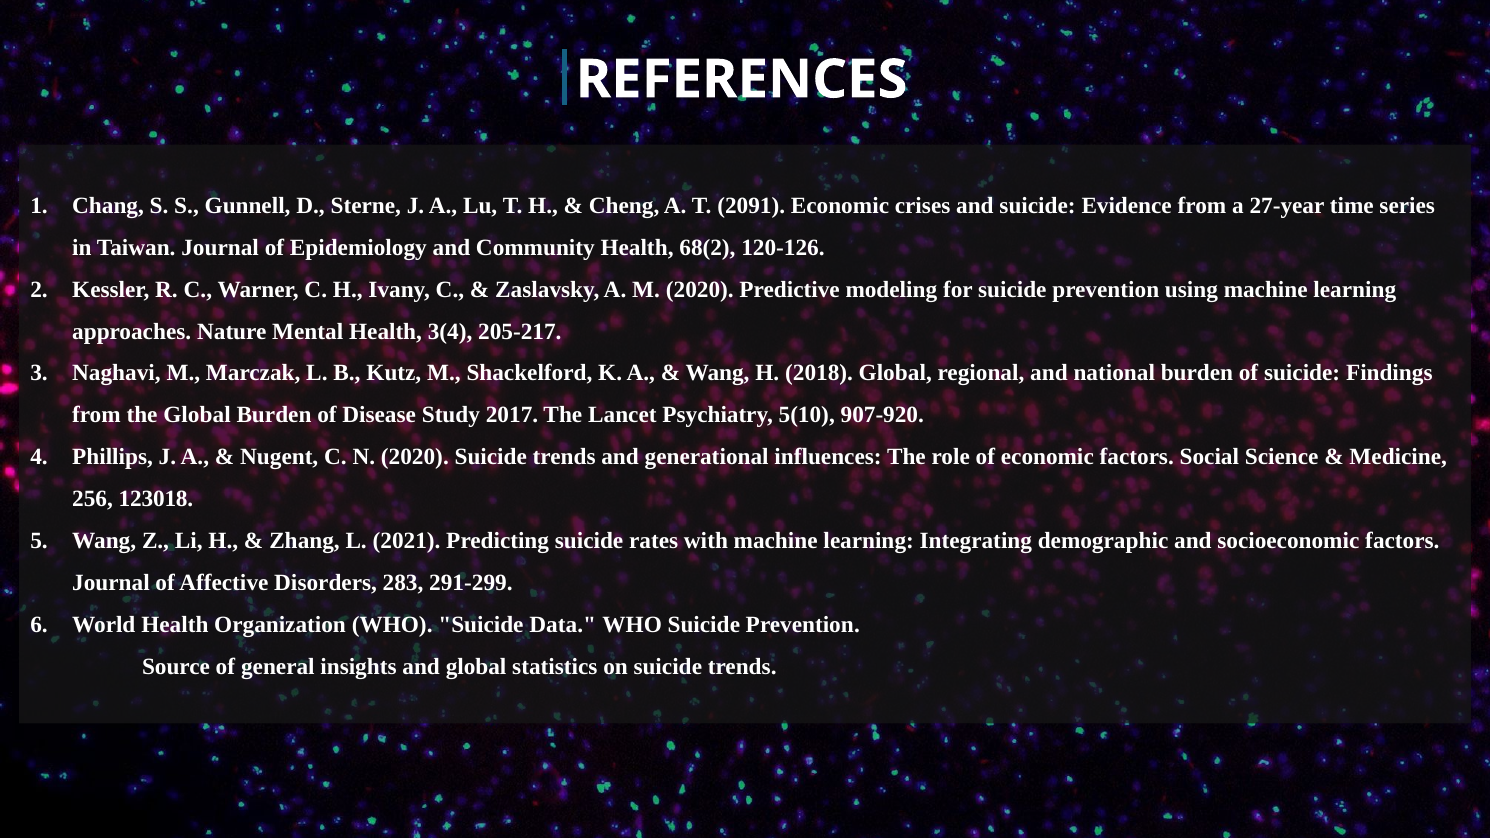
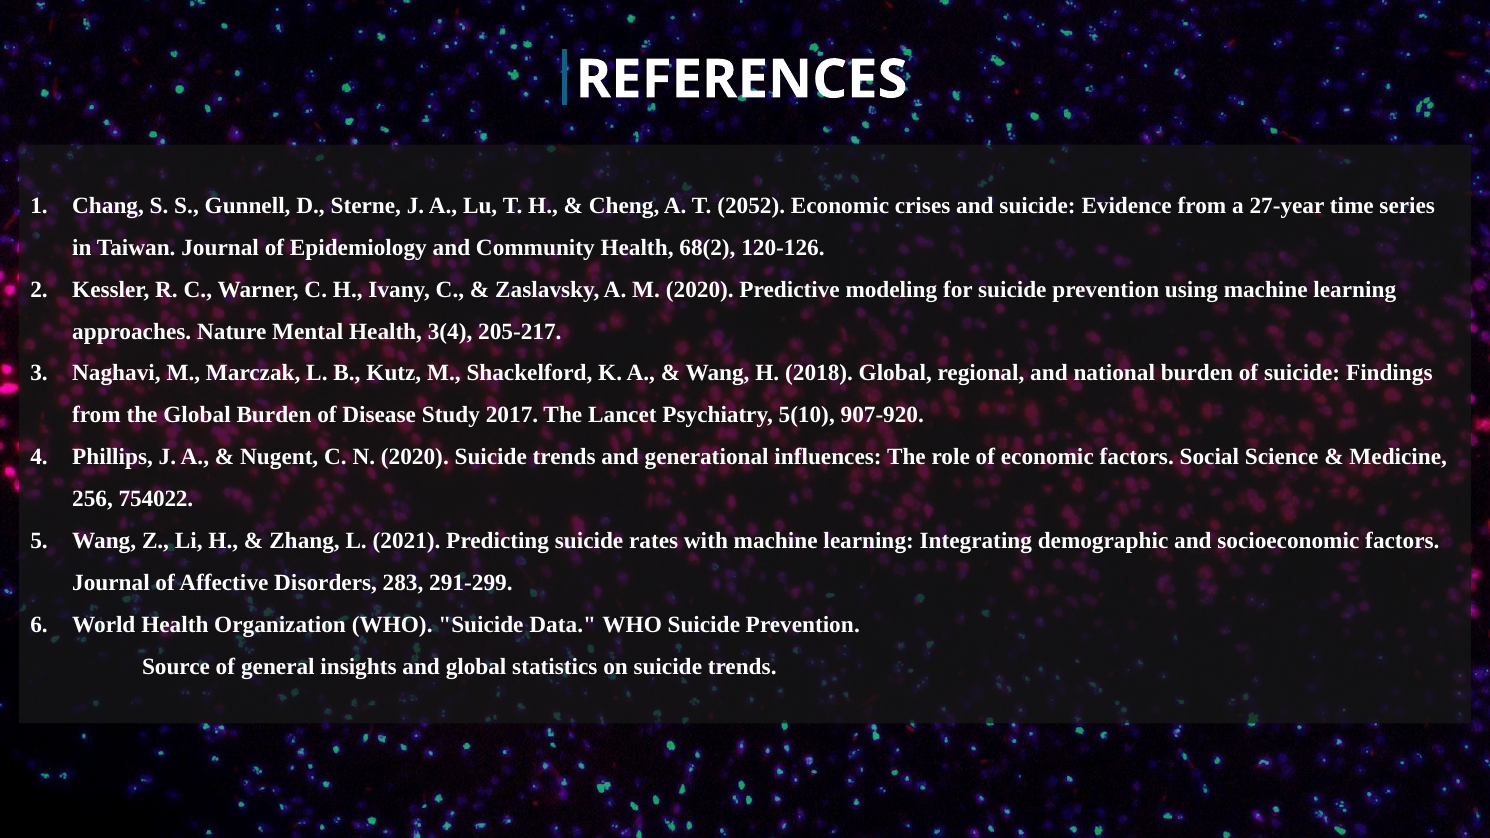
2091: 2091 -> 2052
123018: 123018 -> 754022
